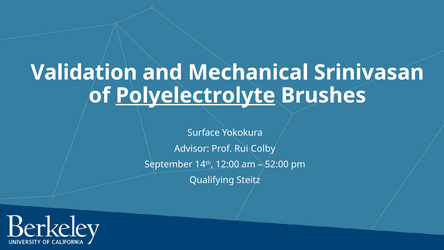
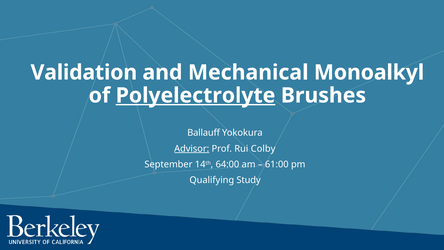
Srinivasan: Srinivasan -> Monoalkyl
Surface: Surface -> Ballauff
Advisor underline: none -> present
12:00: 12:00 -> 64:00
52:00: 52:00 -> 61:00
Steitz: Steitz -> Study
